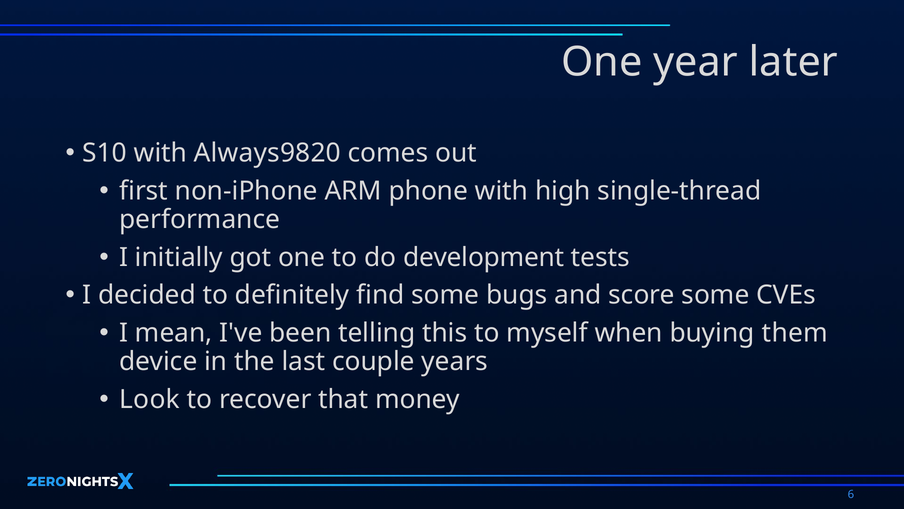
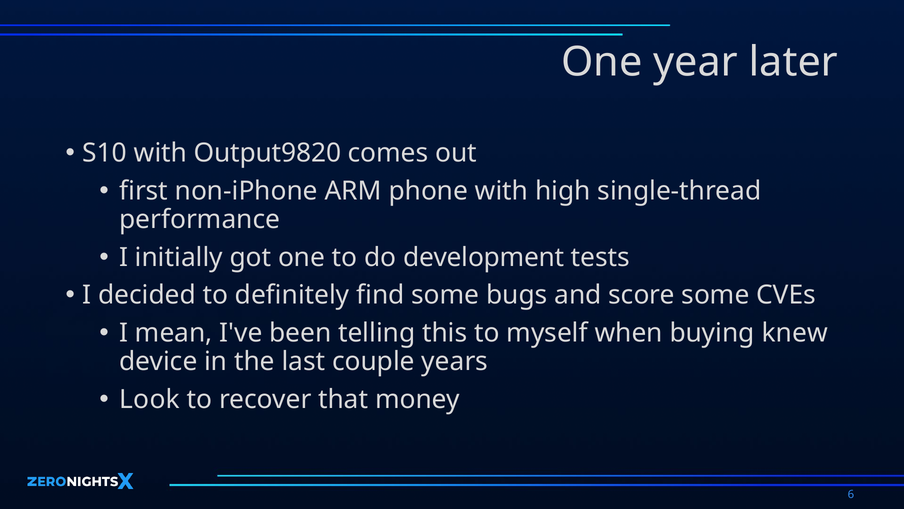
Always9820: Always9820 -> Output9820
them: them -> knew
